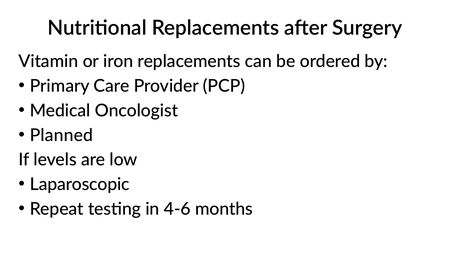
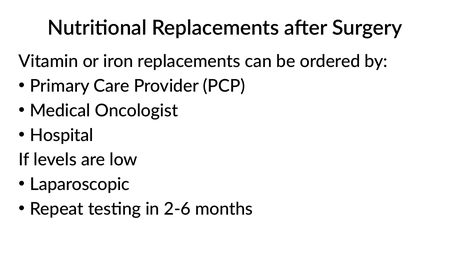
Planned: Planned -> Hospital
4-6: 4-6 -> 2-6
